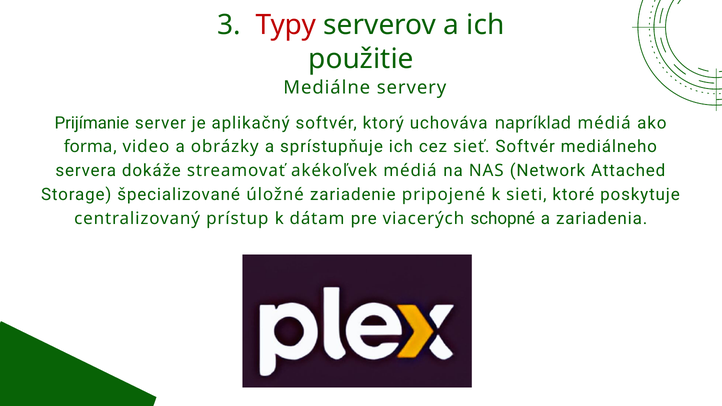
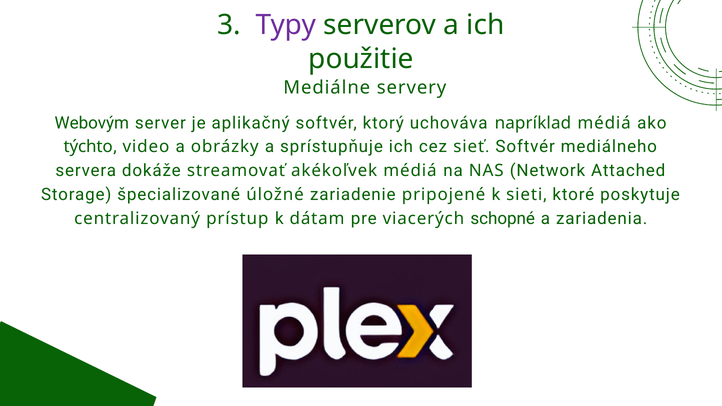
Typy colour: red -> purple
Prijímanie: Prijímanie -> Webovým
forma: forma -> týchto
